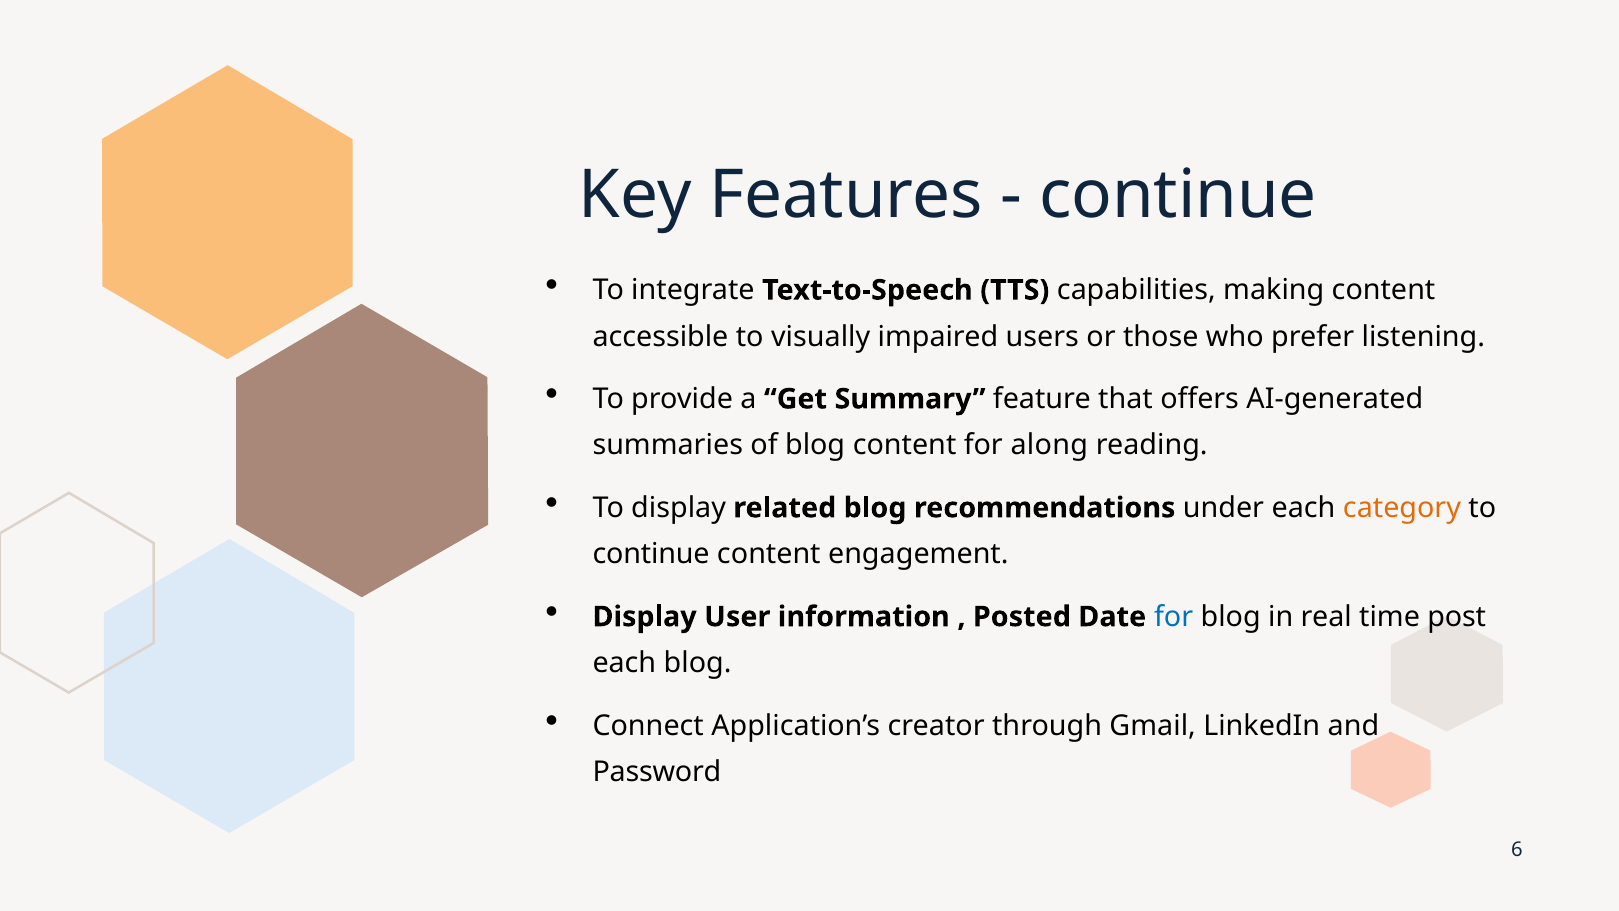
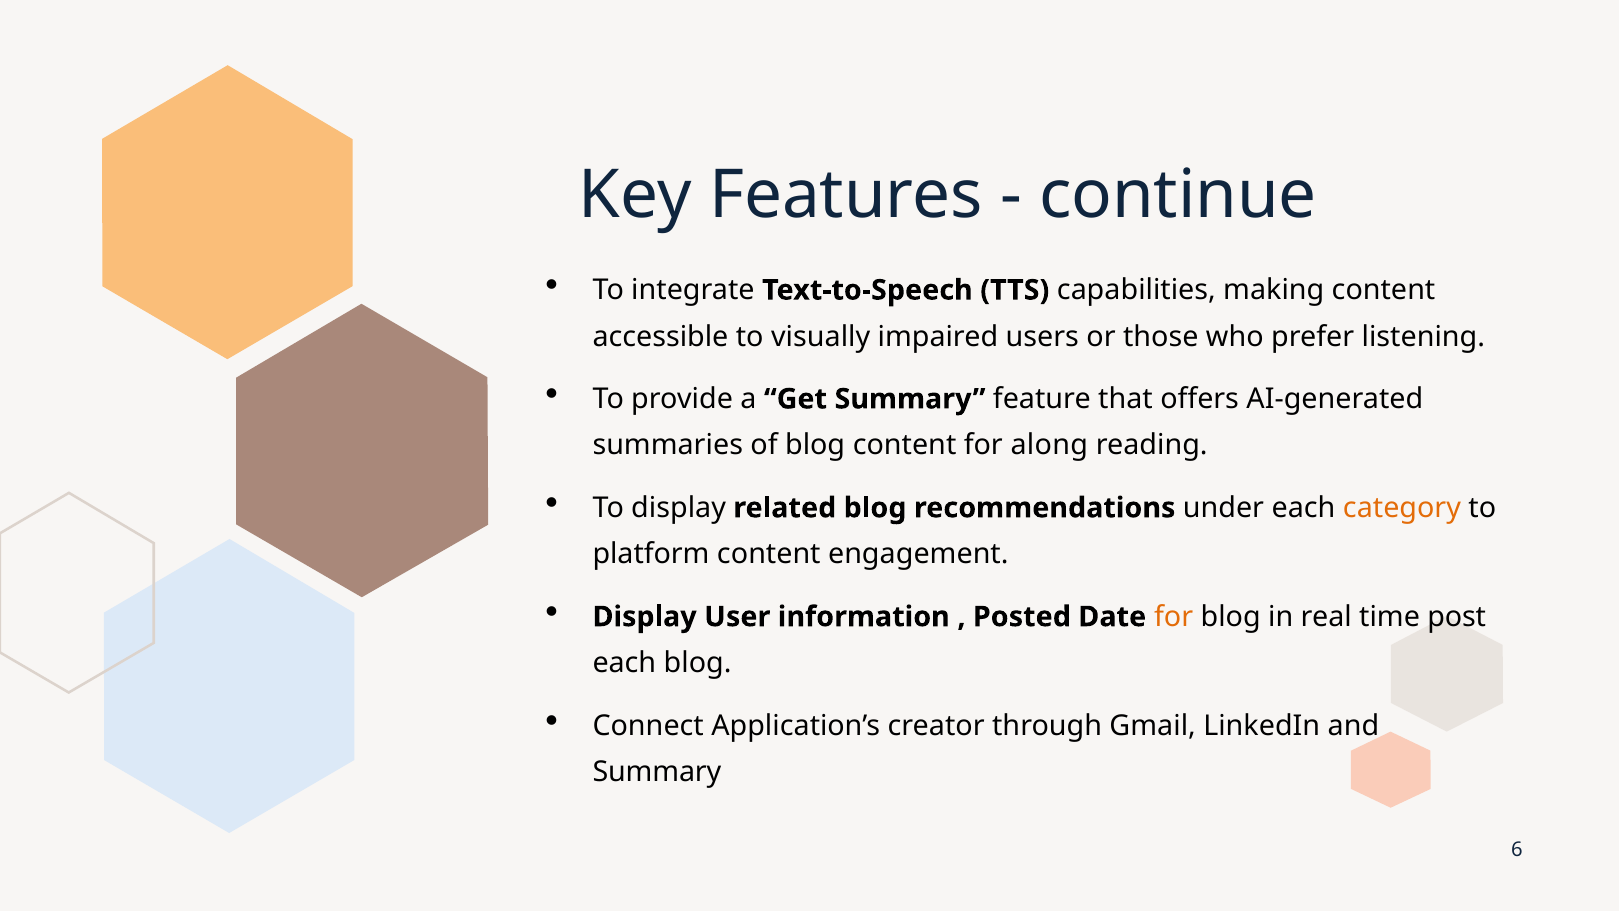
continue at (651, 554): continue -> platform
for at (1174, 617) colour: blue -> orange
Password at (657, 772): Password -> Summary
